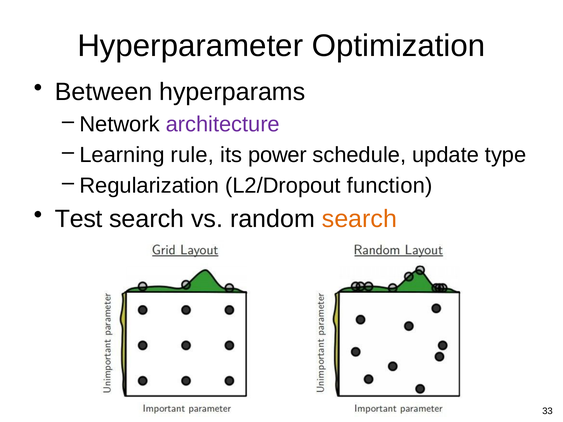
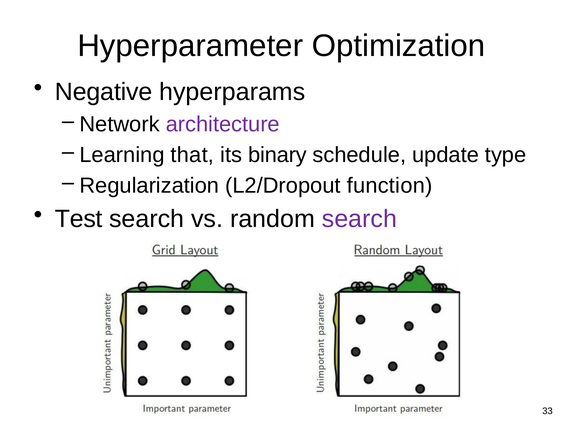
Between: Between -> Negative
rule: rule -> that
power: power -> binary
search at (359, 219) colour: orange -> purple
